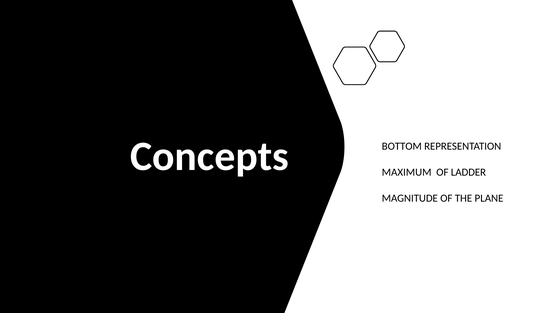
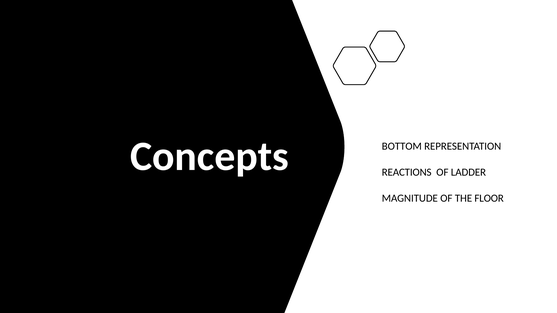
MAXIMUM: MAXIMUM -> REACTIONS
PLANE: PLANE -> FLOOR
